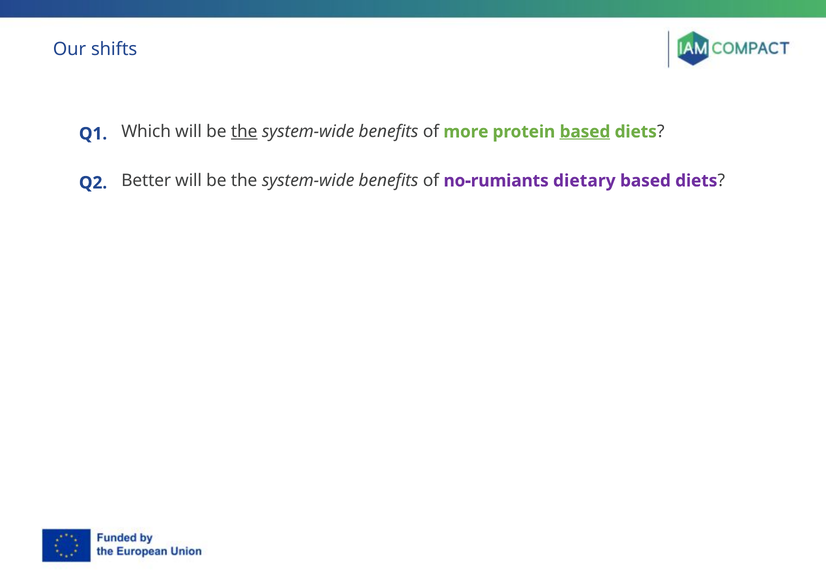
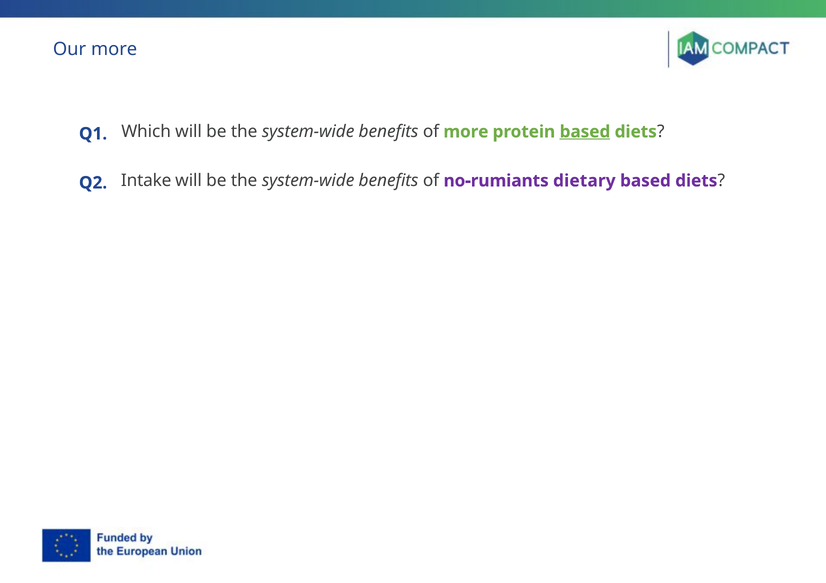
Our shifts: shifts -> more
the at (244, 132) underline: present -> none
Better: Better -> Intake
